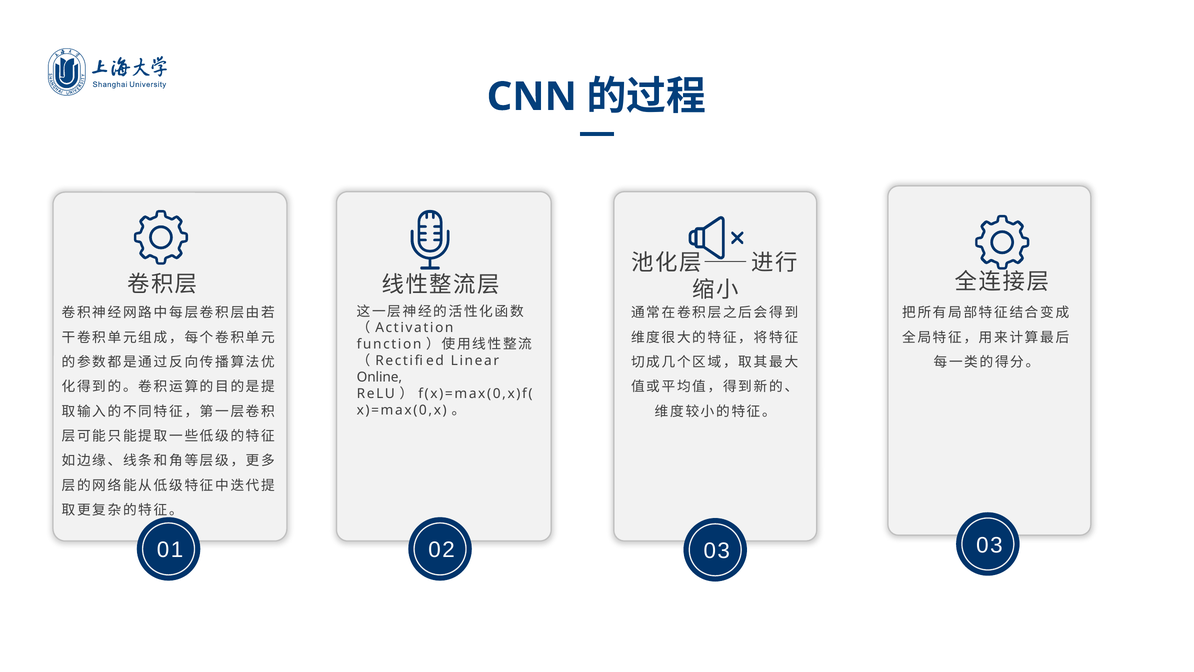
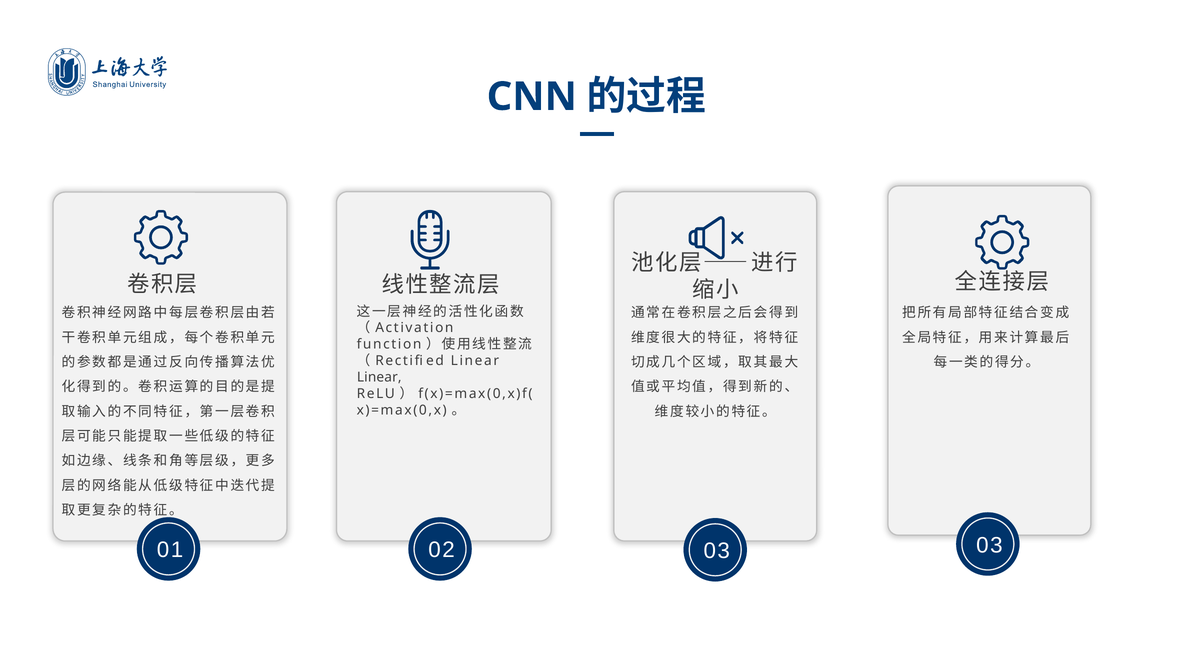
Online at (379, 377): Online -> Linear
